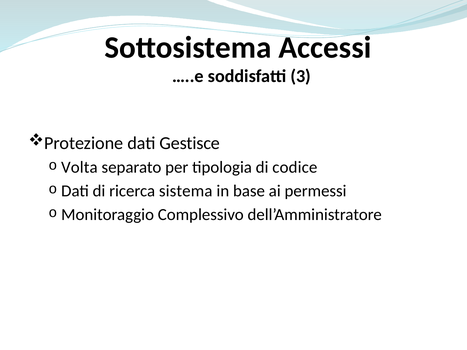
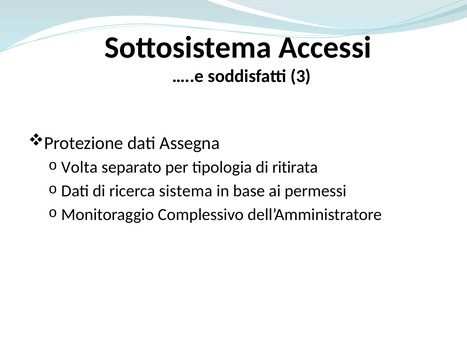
Gestisce: Gestisce -> Assegna
codice: codice -> ritirata
